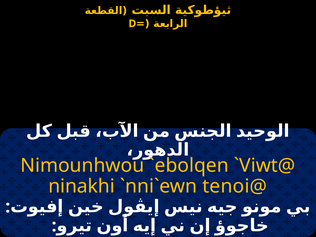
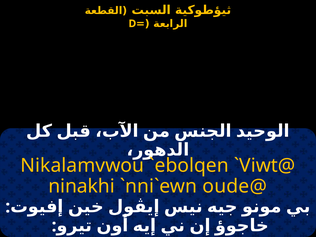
Nimounhwou: Nimounhwou -> Nikalamvwou
tenoi@: tenoi@ -> oude@
